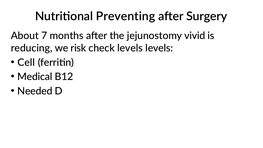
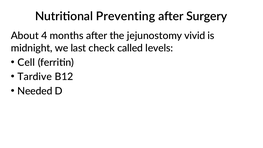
7: 7 -> 4
reducing: reducing -> midnight
risk: risk -> last
check levels: levels -> called
Medical: Medical -> Tardive
